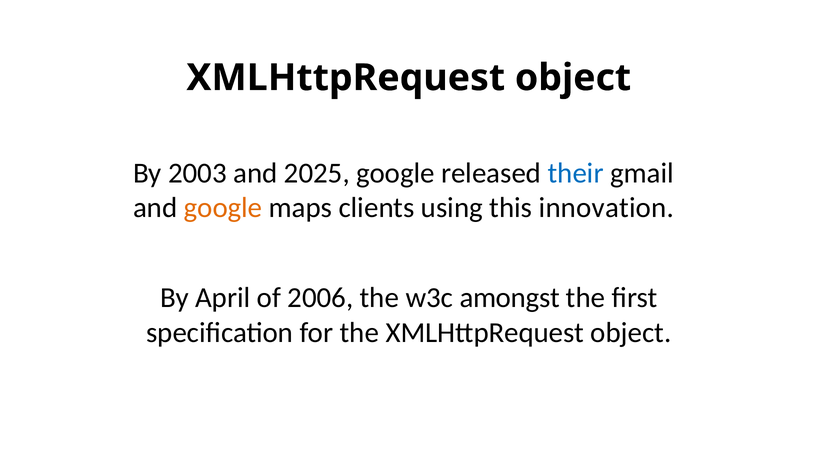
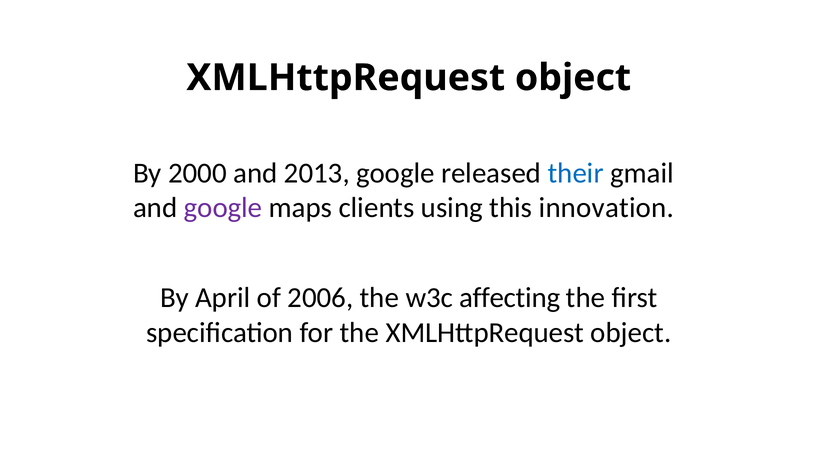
2003: 2003 -> 2000
2025: 2025 -> 2013
google at (223, 208) colour: orange -> purple
amongst: amongst -> affecting
